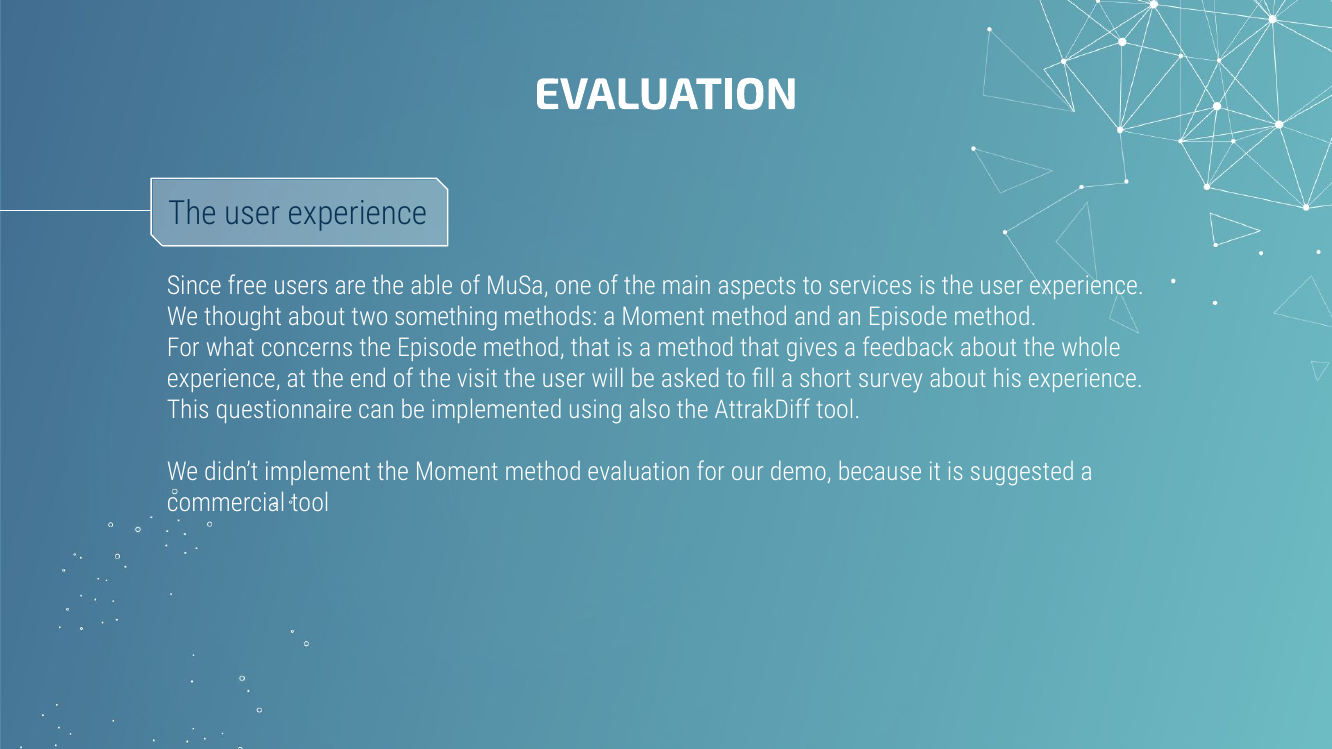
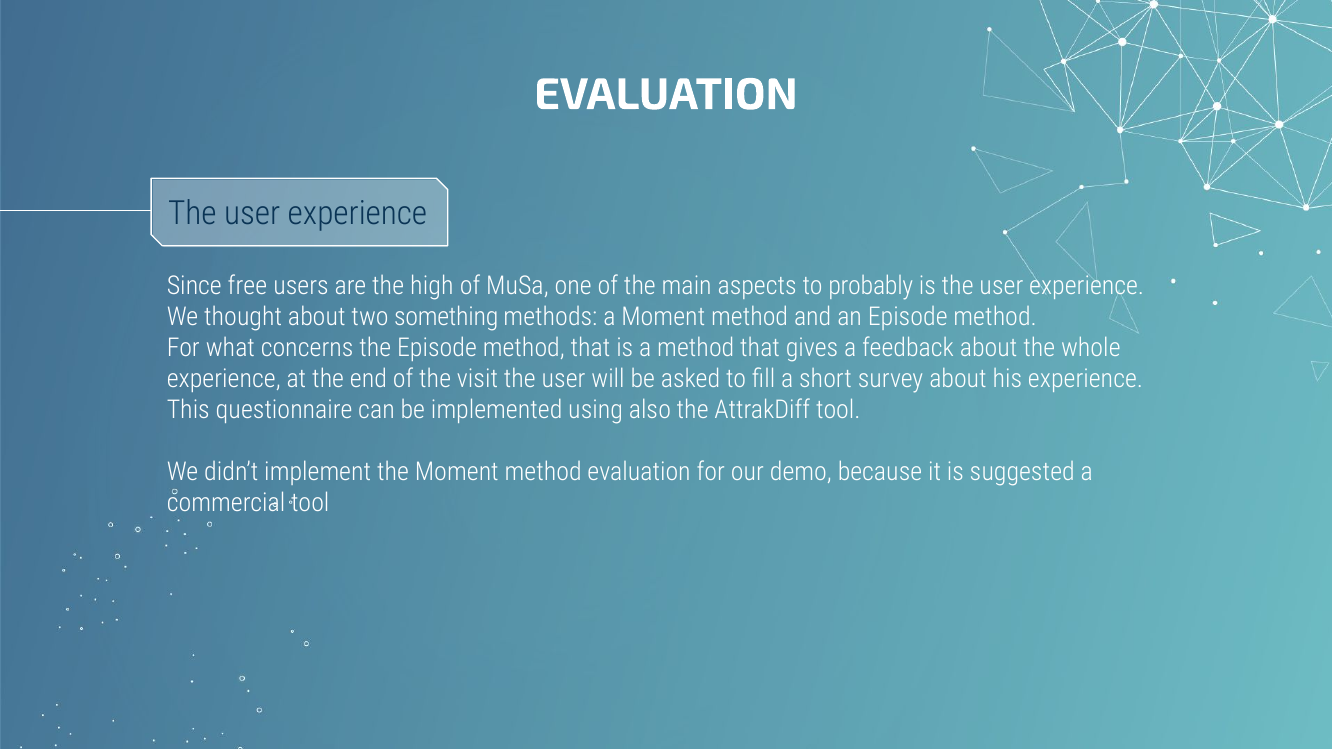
able: able -> high
services: services -> probably
